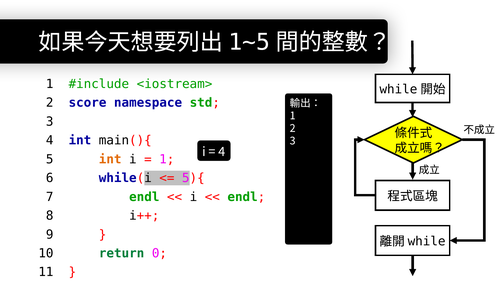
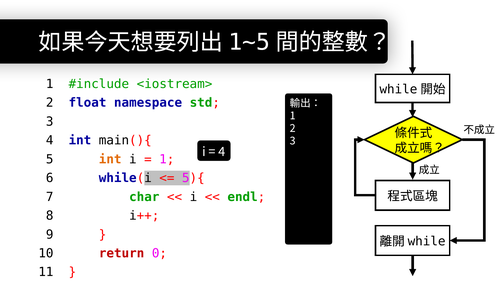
score: score -> float
7 endl: endl -> char
return colour: green -> red
